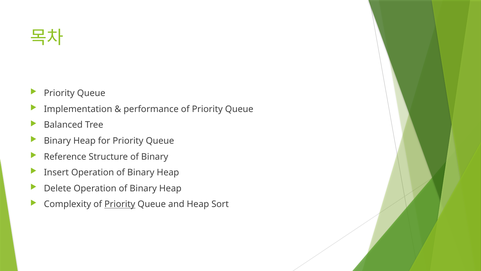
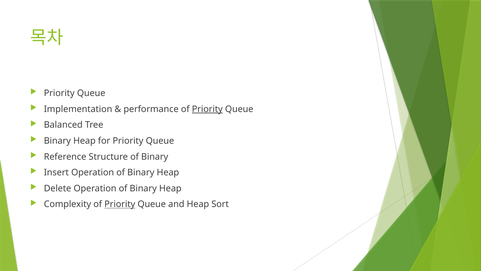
Priority at (207, 109) underline: none -> present
